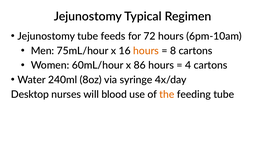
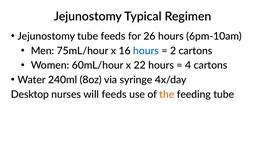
72: 72 -> 26
hours at (146, 51) colour: orange -> blue
8: 8 -> 2
86: 86 -> 22
will blood: blood -> feeds
